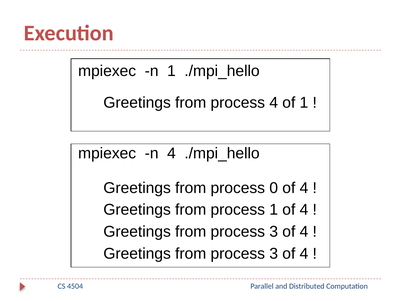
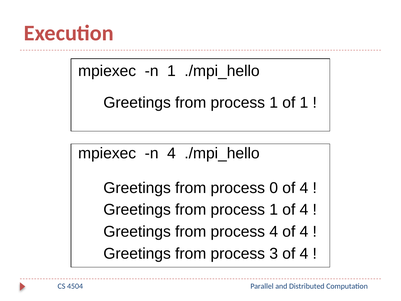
4 at (274, 103): 4 -> 1
3 at (274, 232): 3 -> 4
